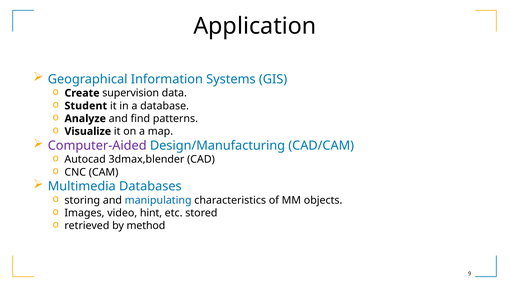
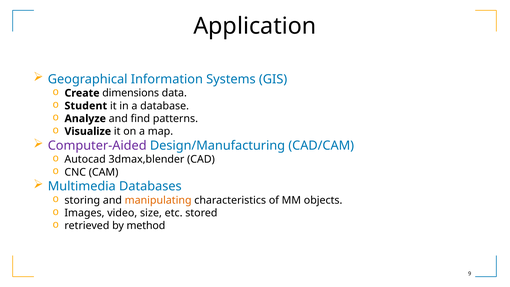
supervision: supervision -> dimensions
manipulating colour: blue -> orange
hint: hint -> size
